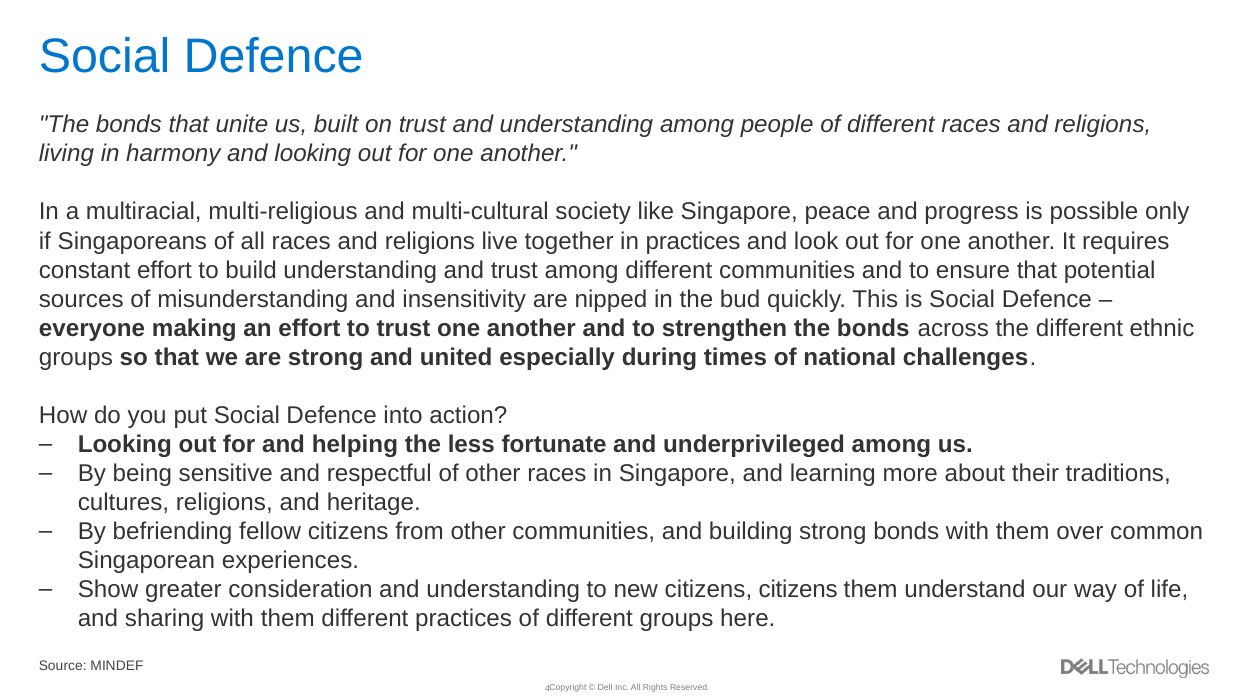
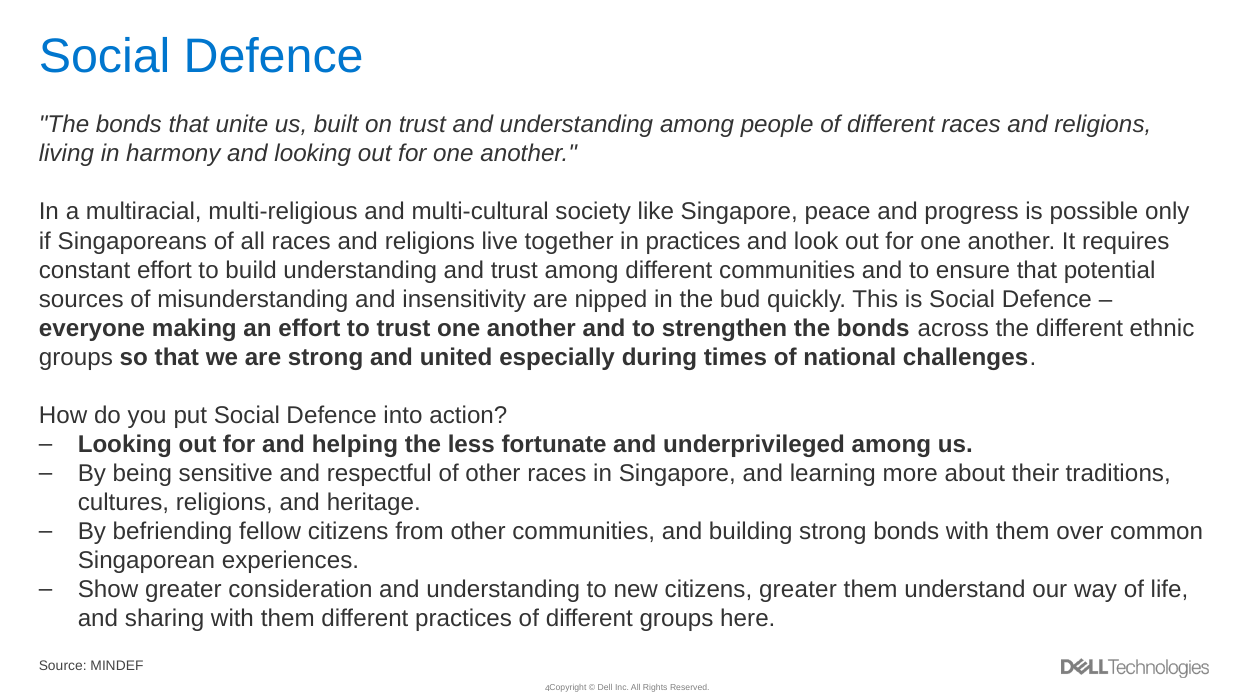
citizens citizens: citizens -> greater
